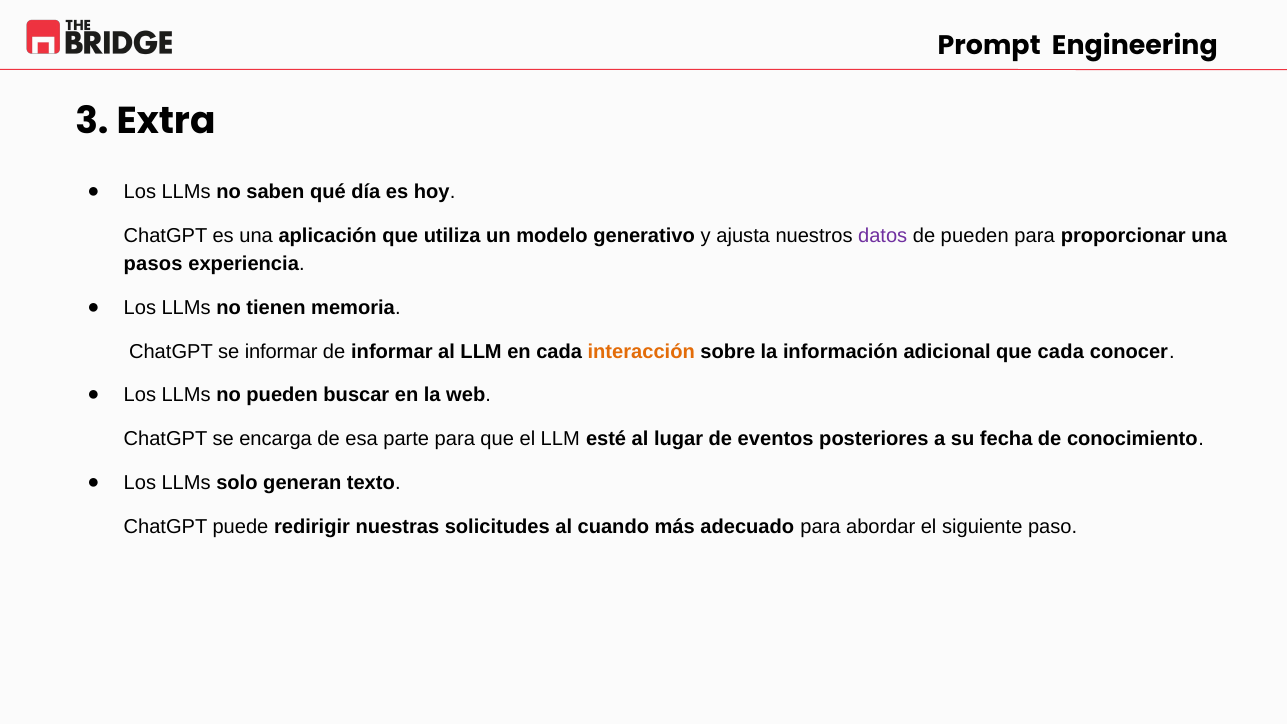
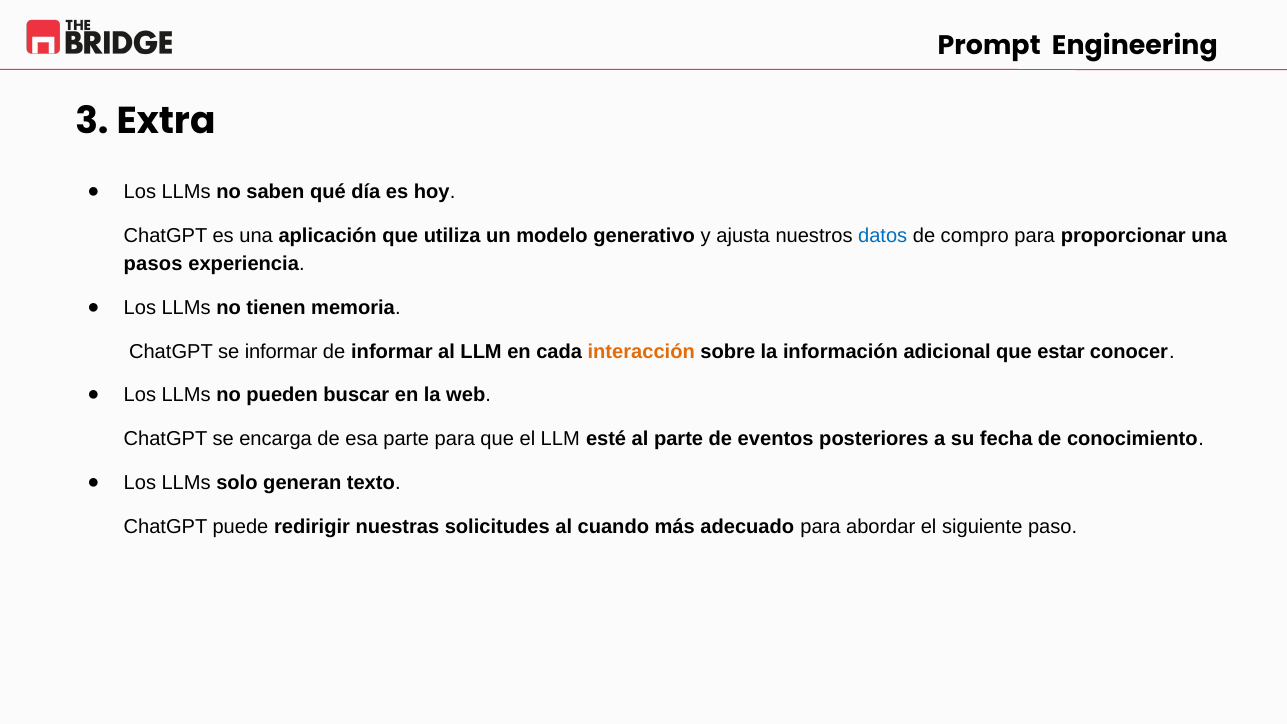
datos colour: purple -> blue
de pueden: pueden -> compro
que cada: cada -> estar
al lugar: lugar -> parte
